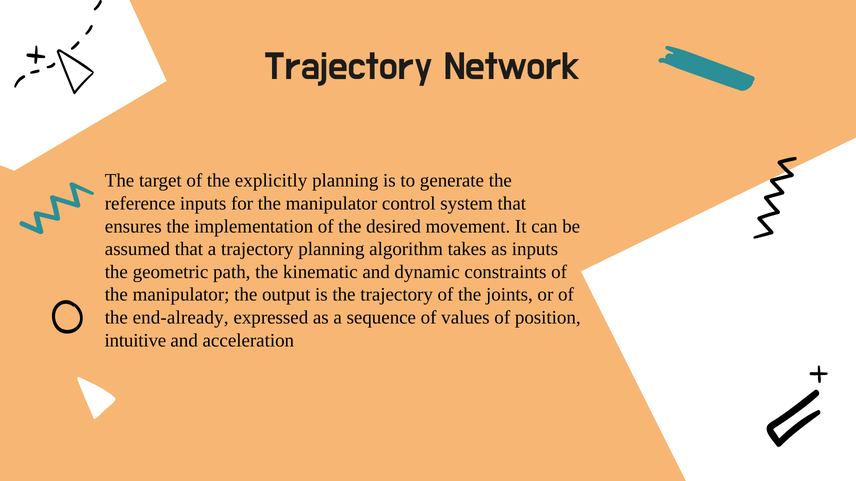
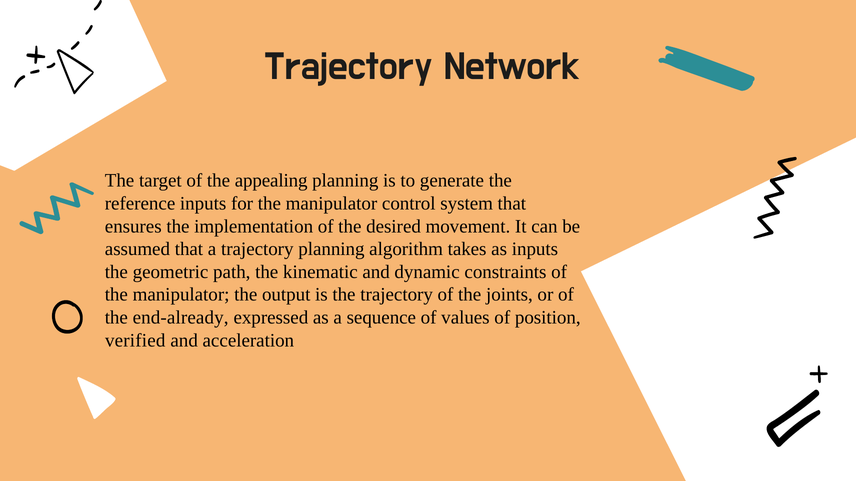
explicitly: explicitly -> appealing
intuitive: intuitive -> verified
